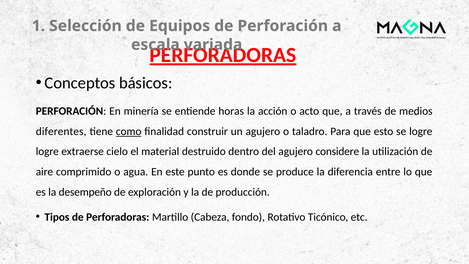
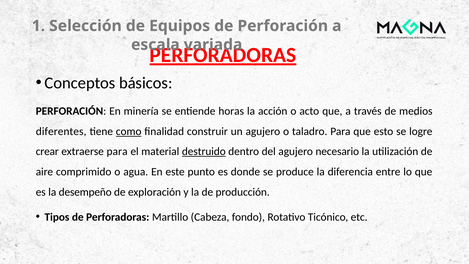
logre at (47, 151): logre -> crear
extraerse cielo: cielo -> para
destruido underline: none -> present
considere: considere -> necesario
